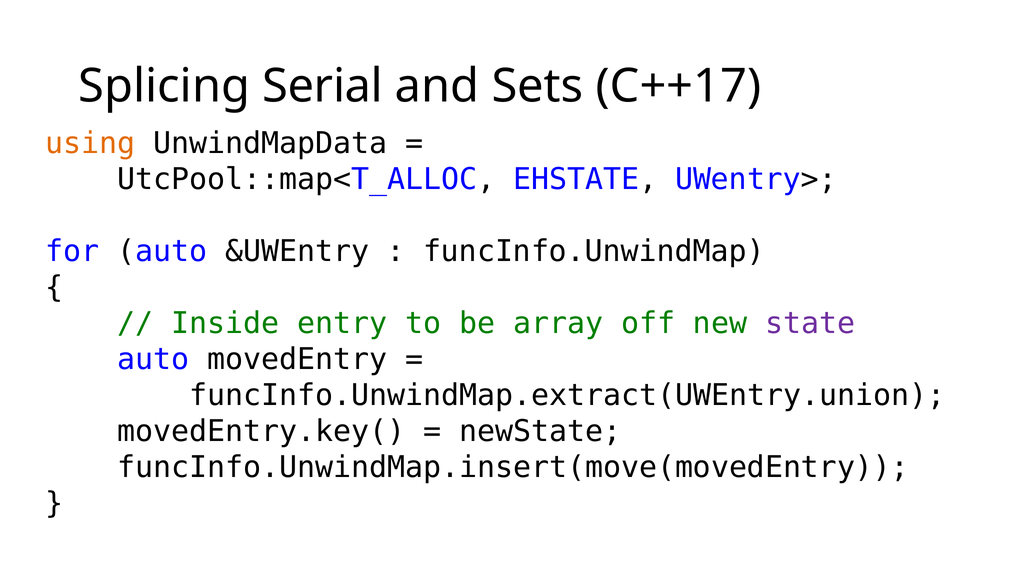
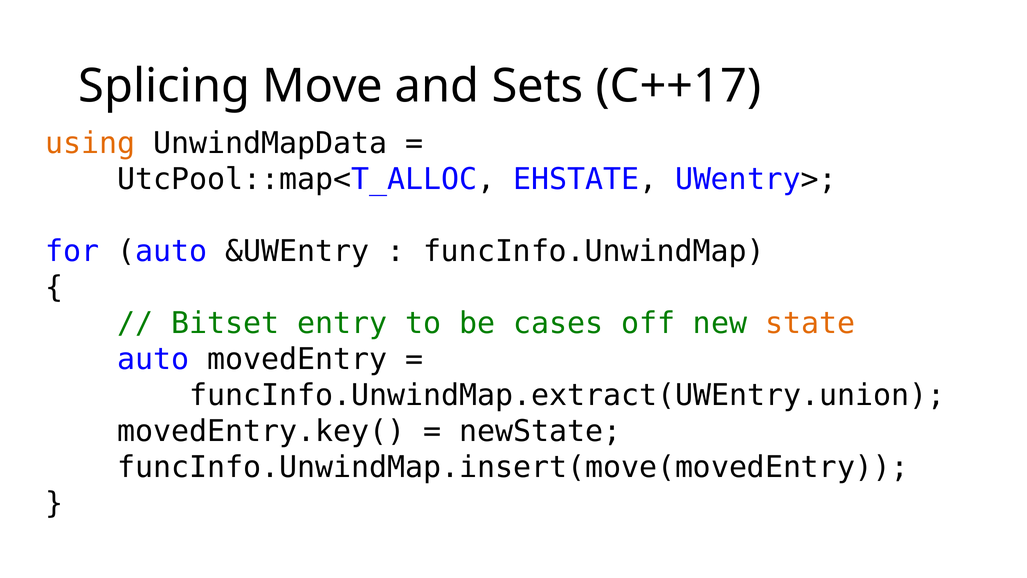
Serial: Serial -> Move
Inside: Inside -> Bitset
array: array -> cases
state colour: purple -> orange
